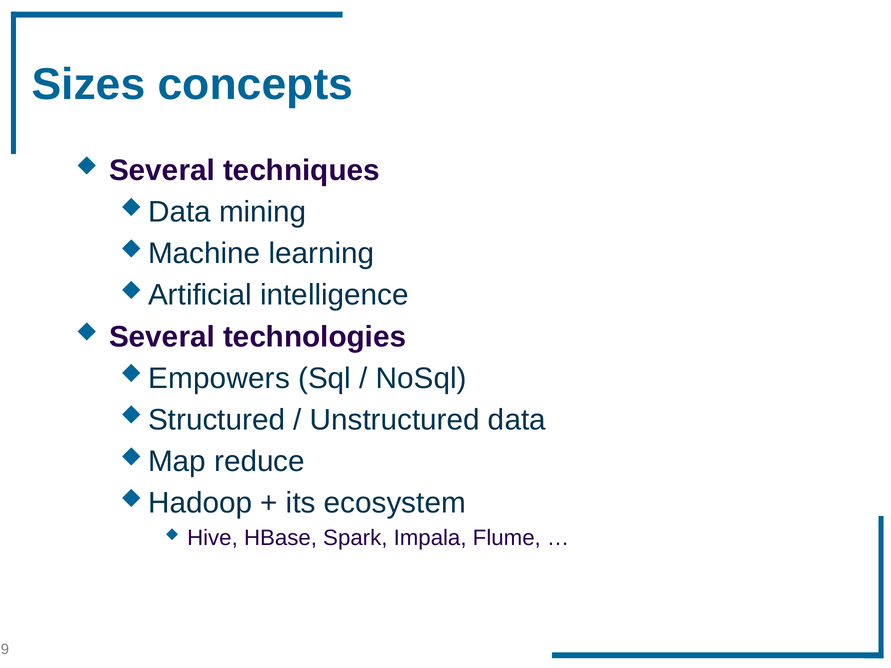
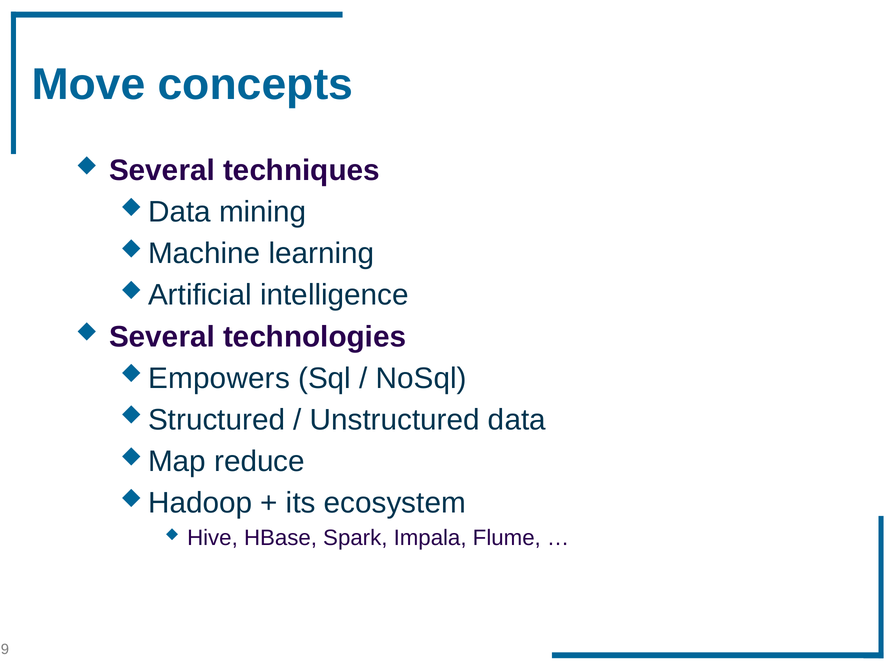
Sizes: Sizes -> Move
